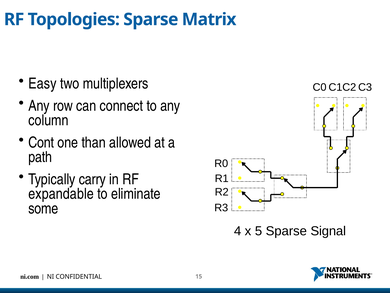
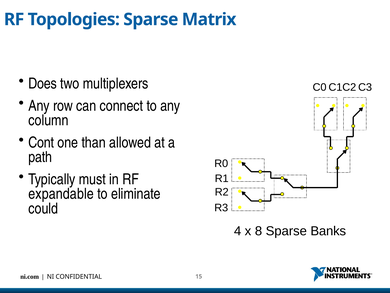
Easy: Easy -> Does
carry: carry -> must
some: some -> could
5: 5 -> 8
Signal: Signal -> Banks
